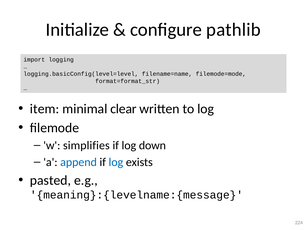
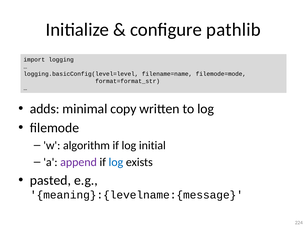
item: item -> adds
clear: clear -> copy
simplifies: simplifies -> algorithm
down: down -> initial
append colour: blue -> purple
